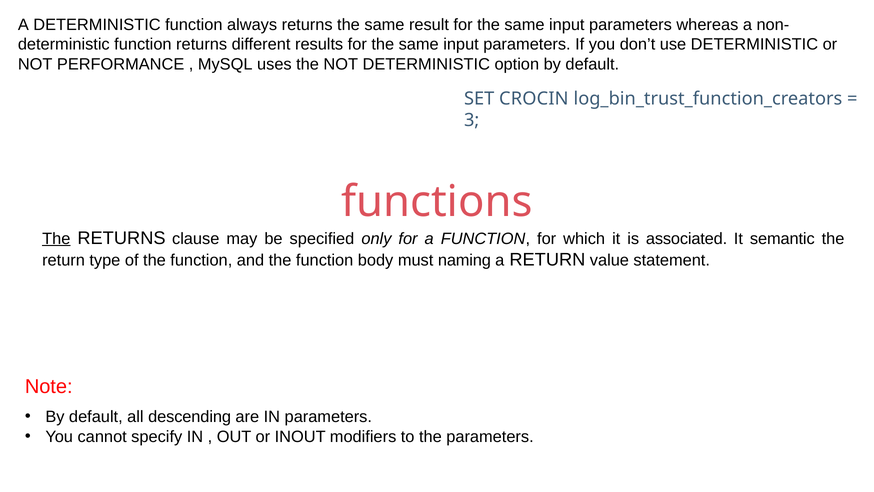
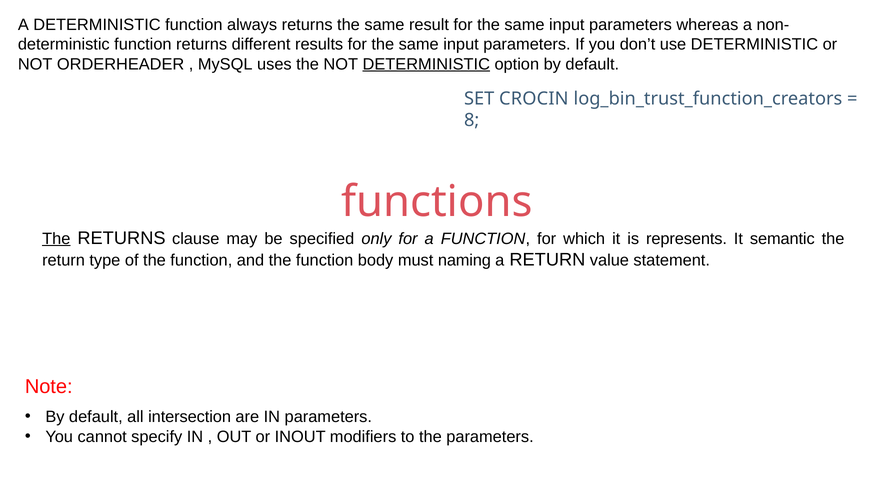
PERFORMANCE: PERFORMANCE -> ORDERHEADER
DETERMINISTIC at (426, 64) underline: none -> present
3: 3 -> 8
associated: associated -> represents
descending: descending -> intersection
